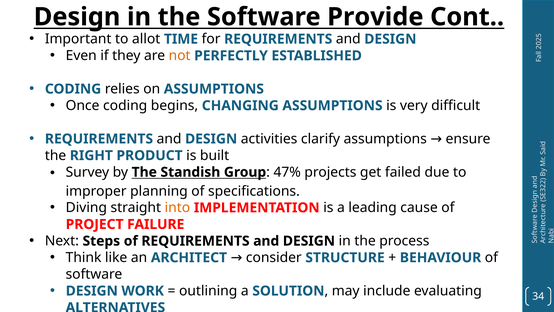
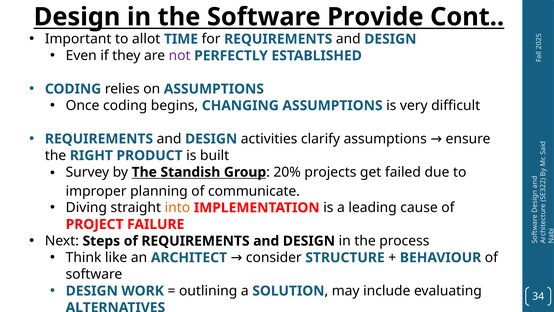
not colour: orange -> purple
47%: 47% -> 20%
specifications: specifications -> communicate
